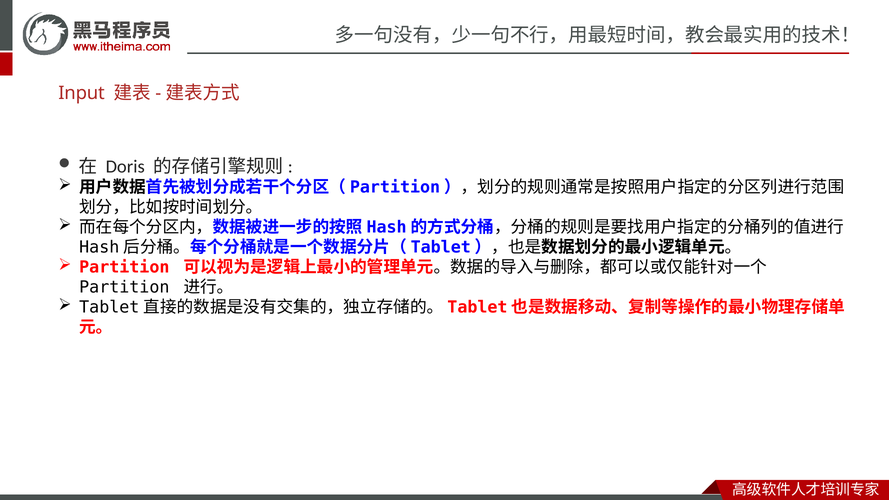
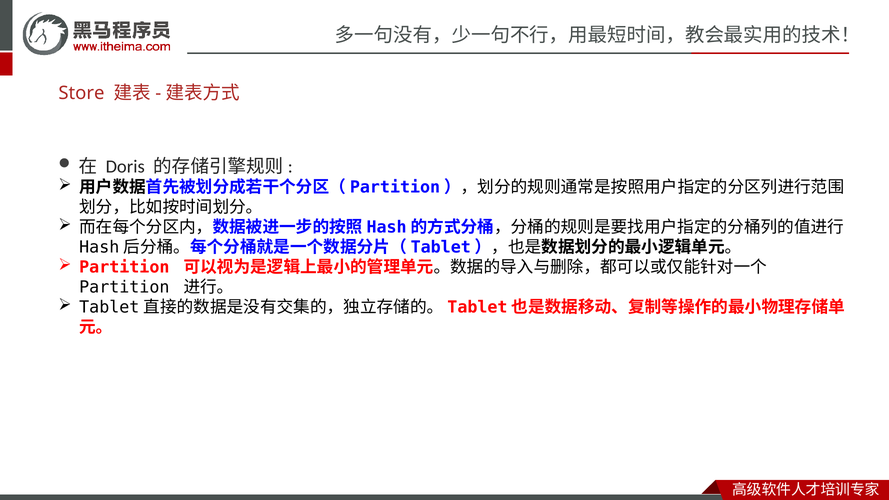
Input: Input -> Store
